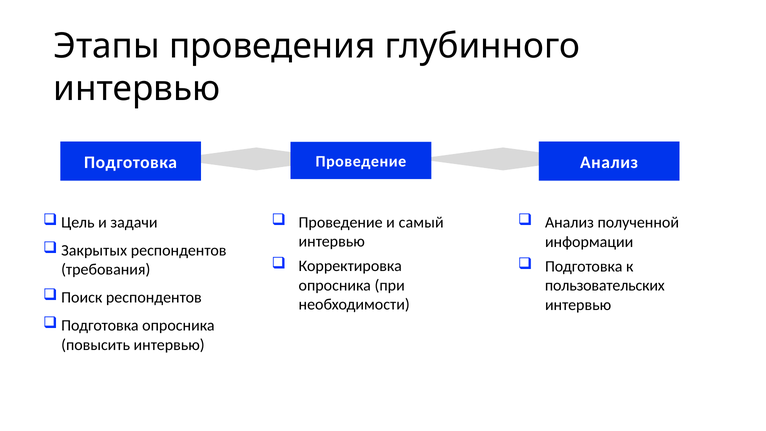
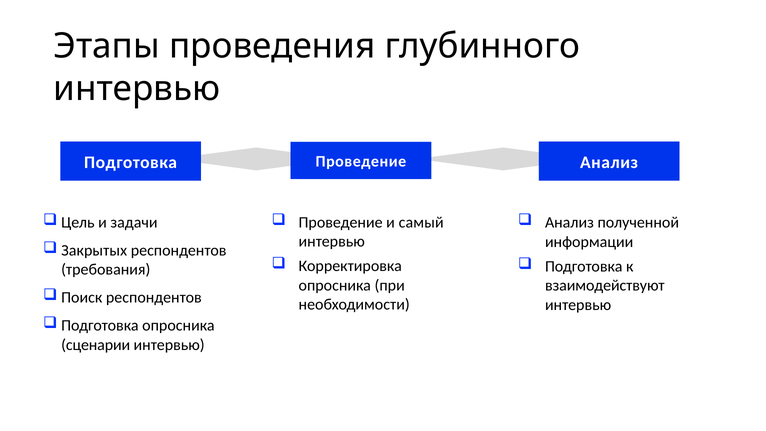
пользовательских: пользовательских -> взаимодействуют
повысить: повысить -> сценарии
